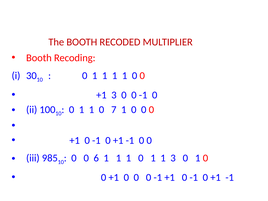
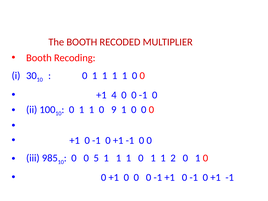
+1 3: 3 -> 4
7: 7 -> 9
6: 6 -> 5
1 3: 3 -> 2
